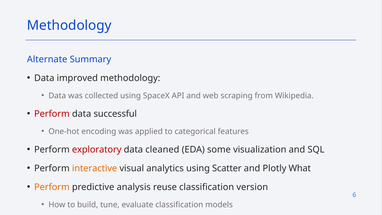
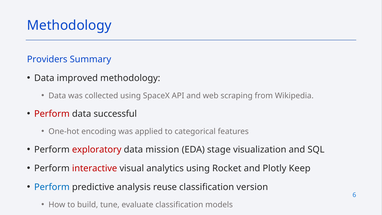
Alternate: Alternate -> Providers
cleaned: cleaned -> mission
some: some -> stage
interactive colour: orange -> red
Scatter: Scatter -> Rocket
What: What -> Keep
Perform at (52, 187) colour: orange -> blue
